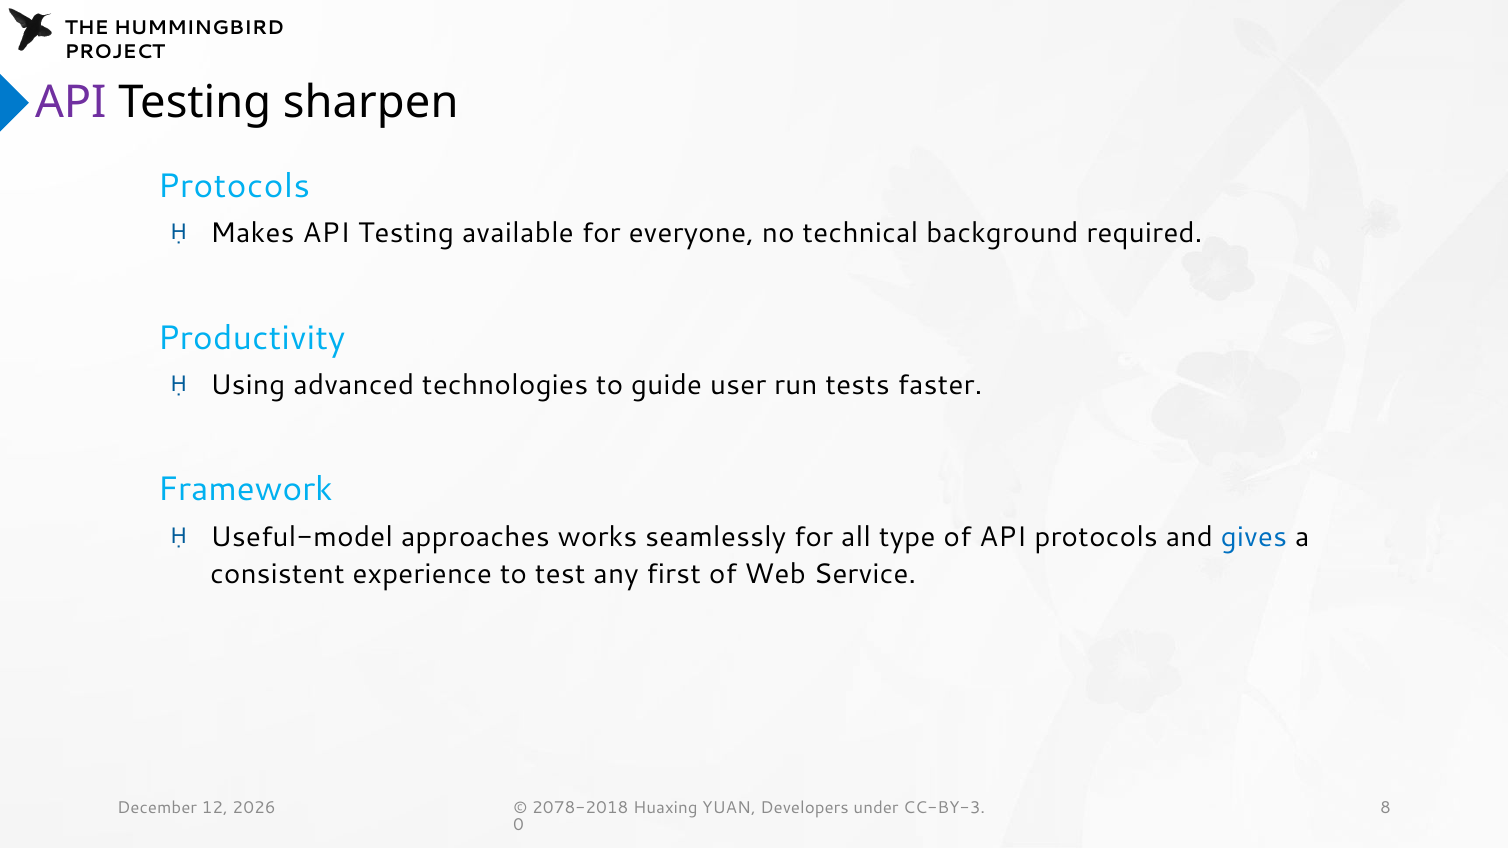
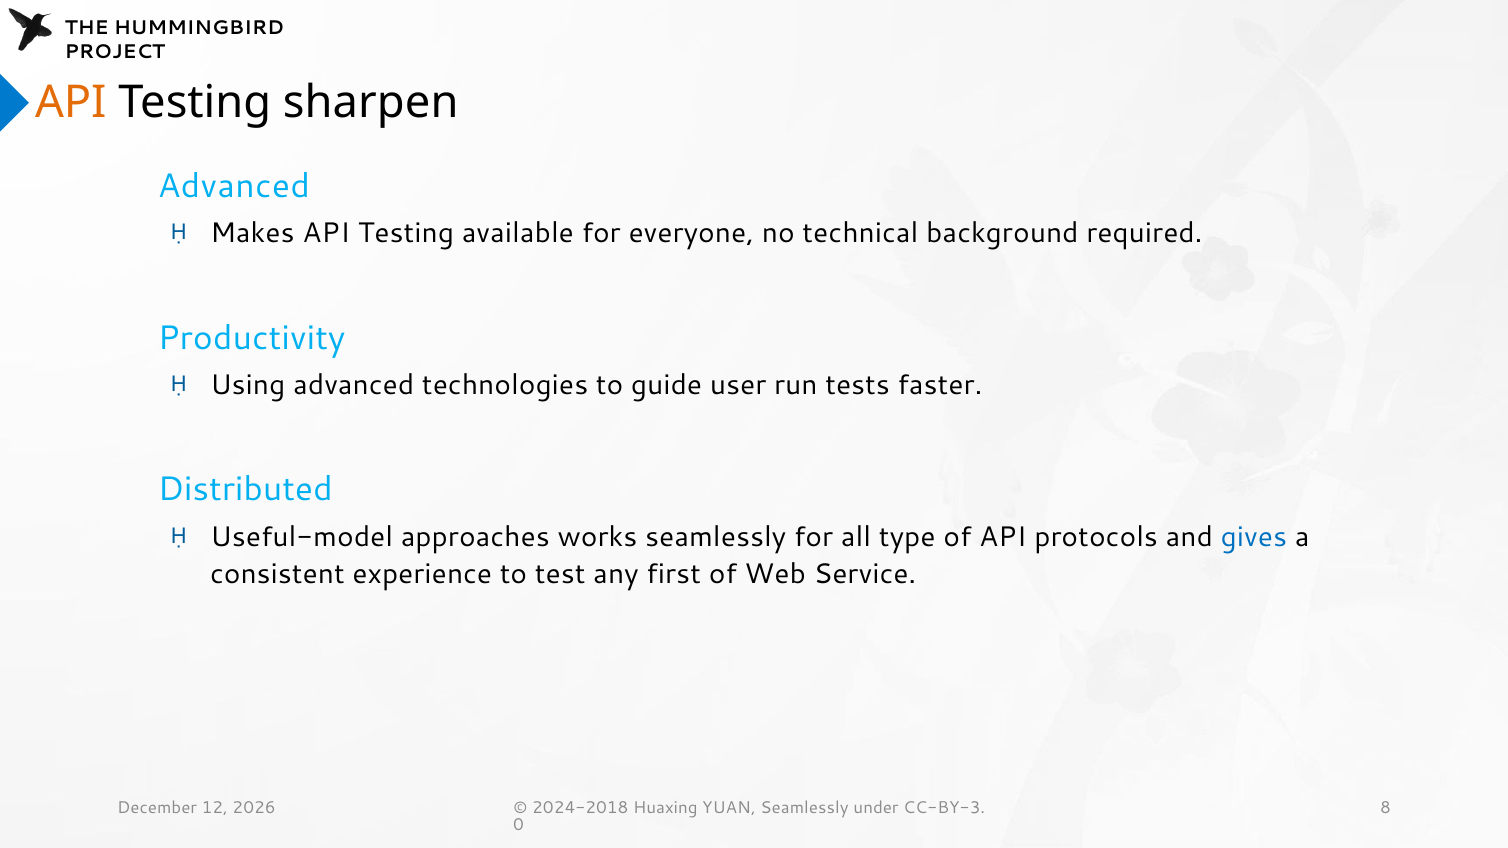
API at (71, 103) colour: purple -> orange
Protocols at (234, 186): Protocols -> Advanced
Framework: Framework -> Distributed
2078-2018: 2078-2018 -> 2024-2018
YUAN Developers: Developers -> Seamlessly
